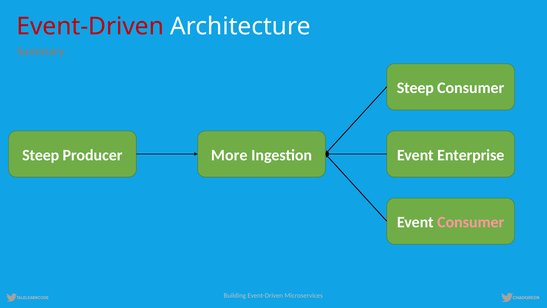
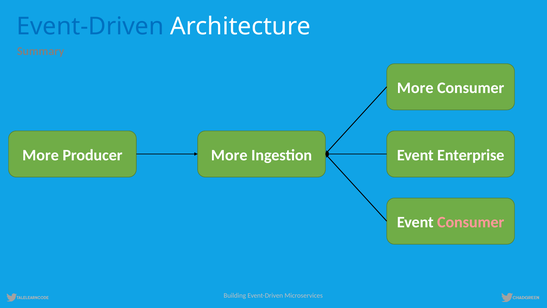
Event-Driven at (90, 26) colour: red -> blue
Steep at (415, 88): Steep -> More
Steep at (41, 155): Steep -> More
